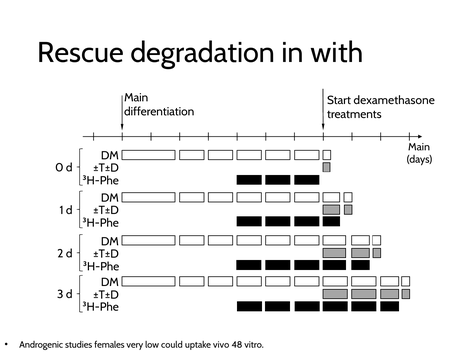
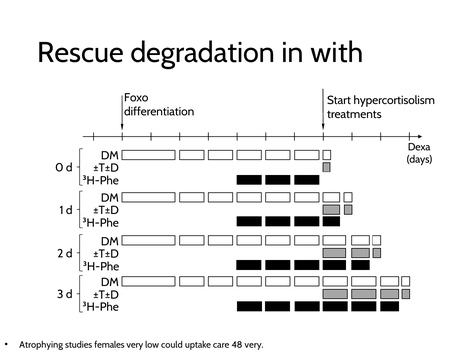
Main at (136, 98): Main -> Foxo
dexamethasone: dexamethasone -> hypercortisolism
Main at (419, 147): Main -> Dexa
Androgenic: Androgenic -> Atrophying
vivo: vivo -> care
48 vitro: vitro -> very
